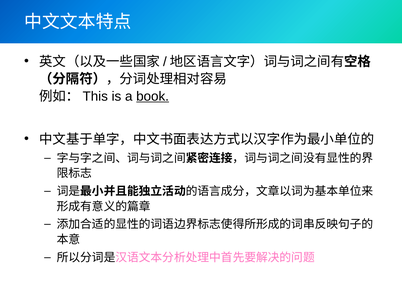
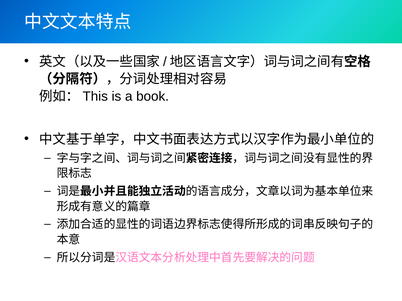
book underline: present -> none
